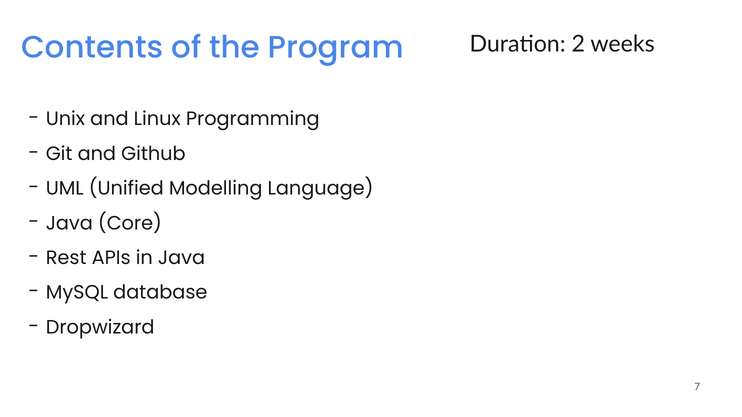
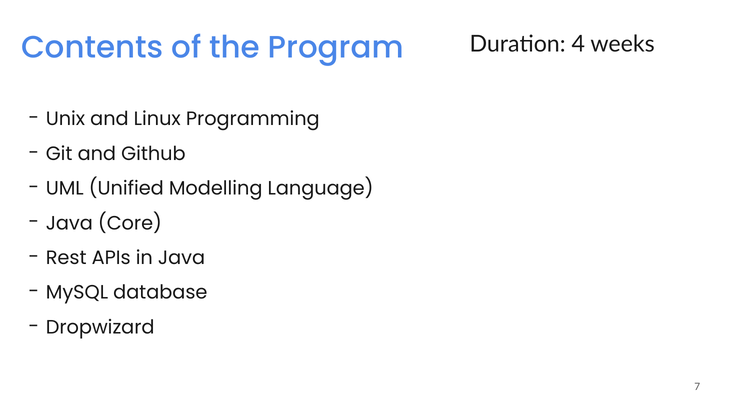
2: 2 -> 4
